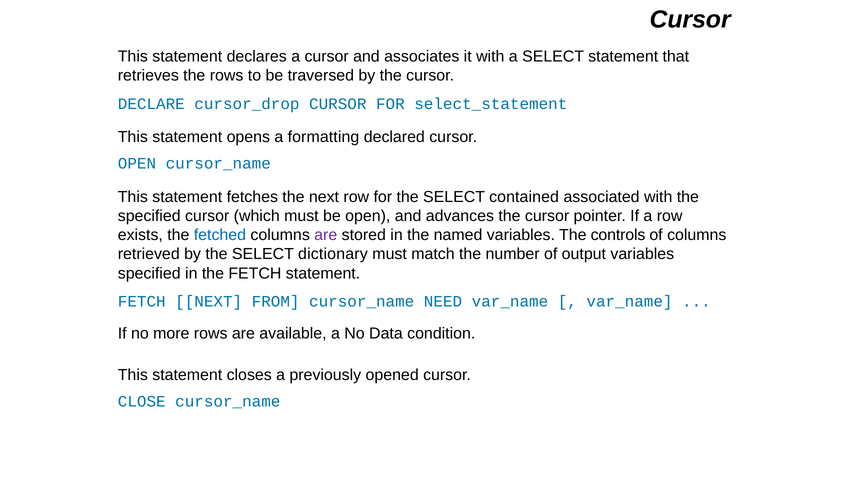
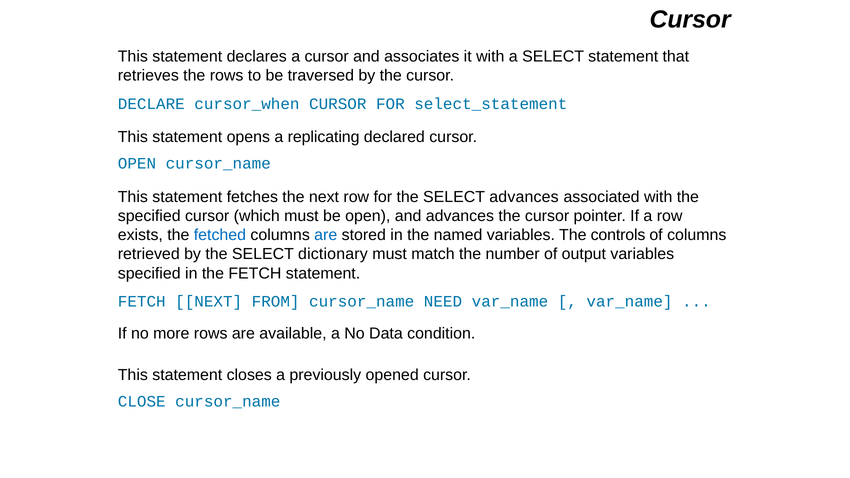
cursor_drop: cursor_drop -> cursor_when
formatting: formatting -> replicating
SELECT contained: contained -> advances
are at (326, 235) colour: purple -> blue
